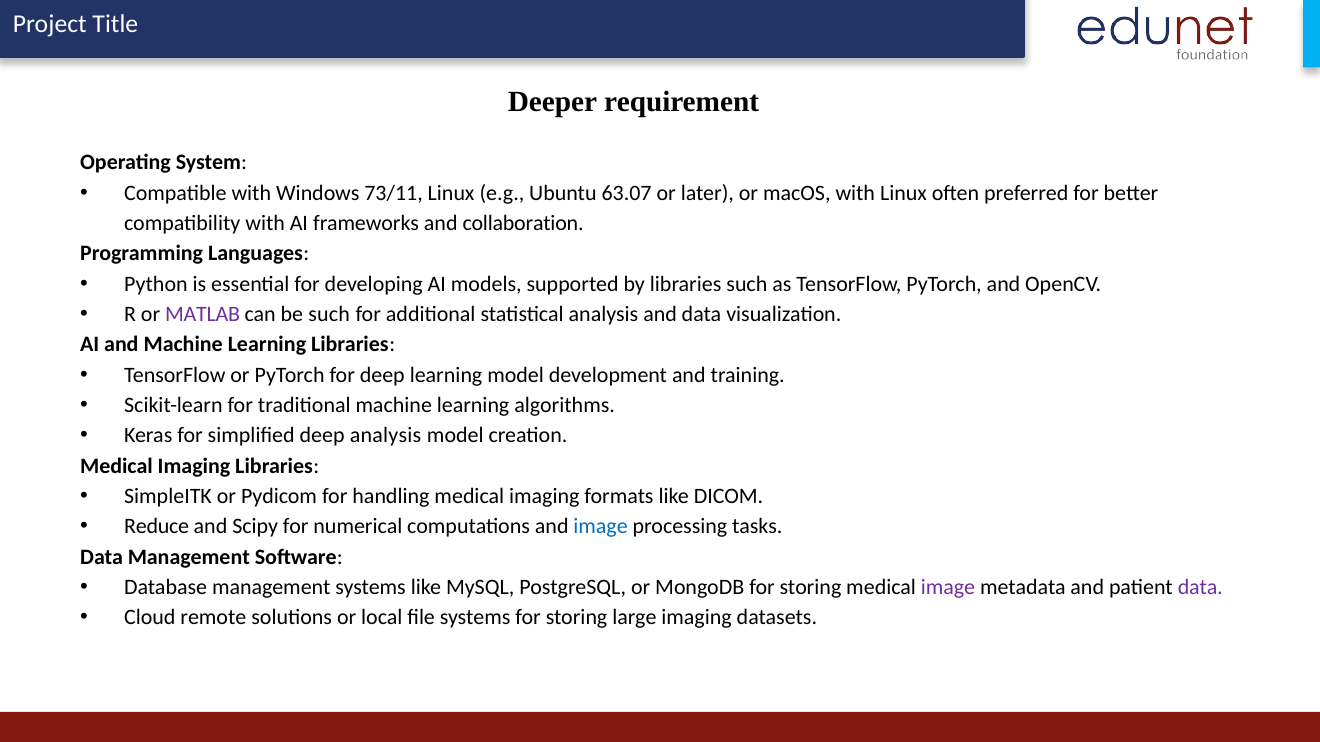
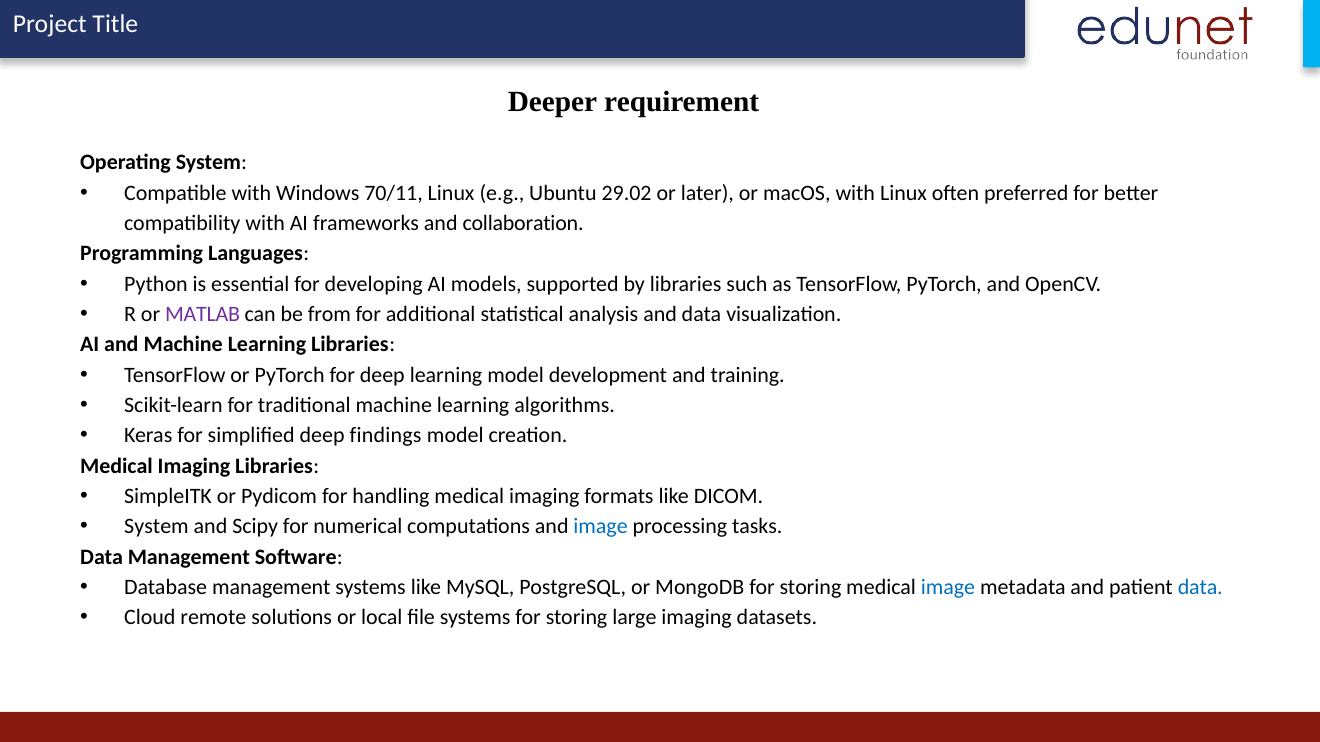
73/11: 73/11 -> 70/11
63.07: 63.07 -> 29.02
be such: such -> from
deep analysis: analysis -> findings
Reduce at (157, 527): Reduce -> System
image at (948, 588) colour: purple -> blue
data at (1200, 588) colour: purple -> blue
